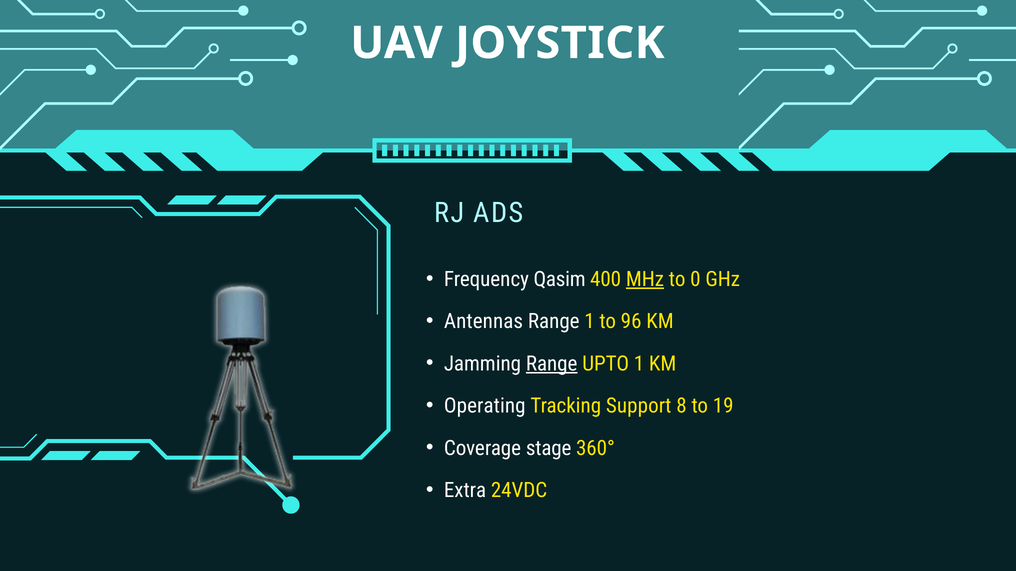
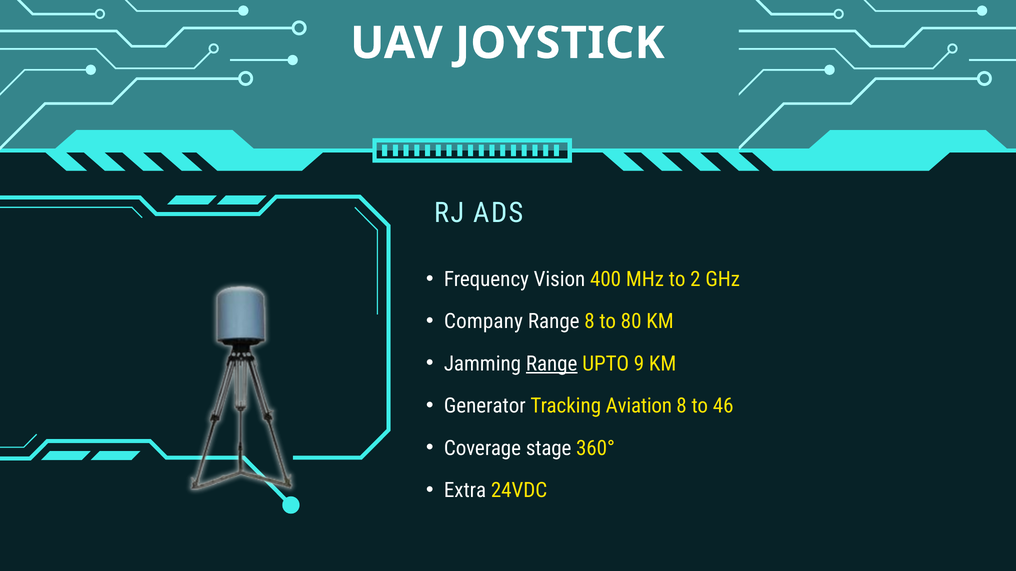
Qasim: Qasim -> Vision
MHz underline: present -> none
0: 0 -> 2
Antennas: Antennas -> Company
Range 1: 1 -> 8
96: 96 -> 80
UPTO 1: 1 -> 9
Operating: Operating -> Generator
Support: Support -> Aviation
19: 19 -> 46
